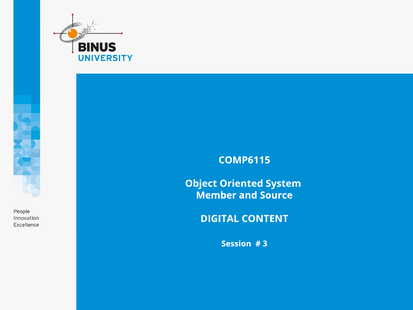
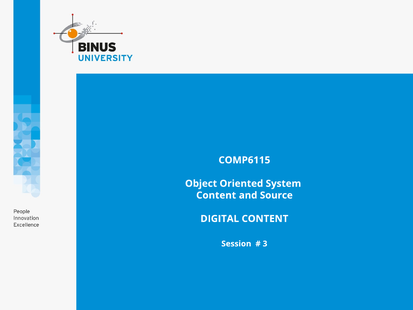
Member at (216, 195): Member -> Content
